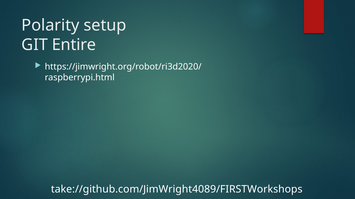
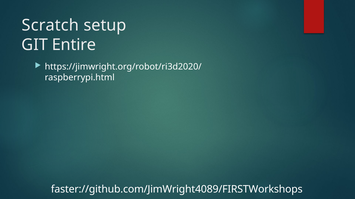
Polarity: Polarity -> Scratch
take://github.com/JimWright4089/FIRSTWorkshops: take://github.com/JimWright4089/FIRSTWorkshops -> faster://github.com/JimWright4089/FIRSTWorkshops
